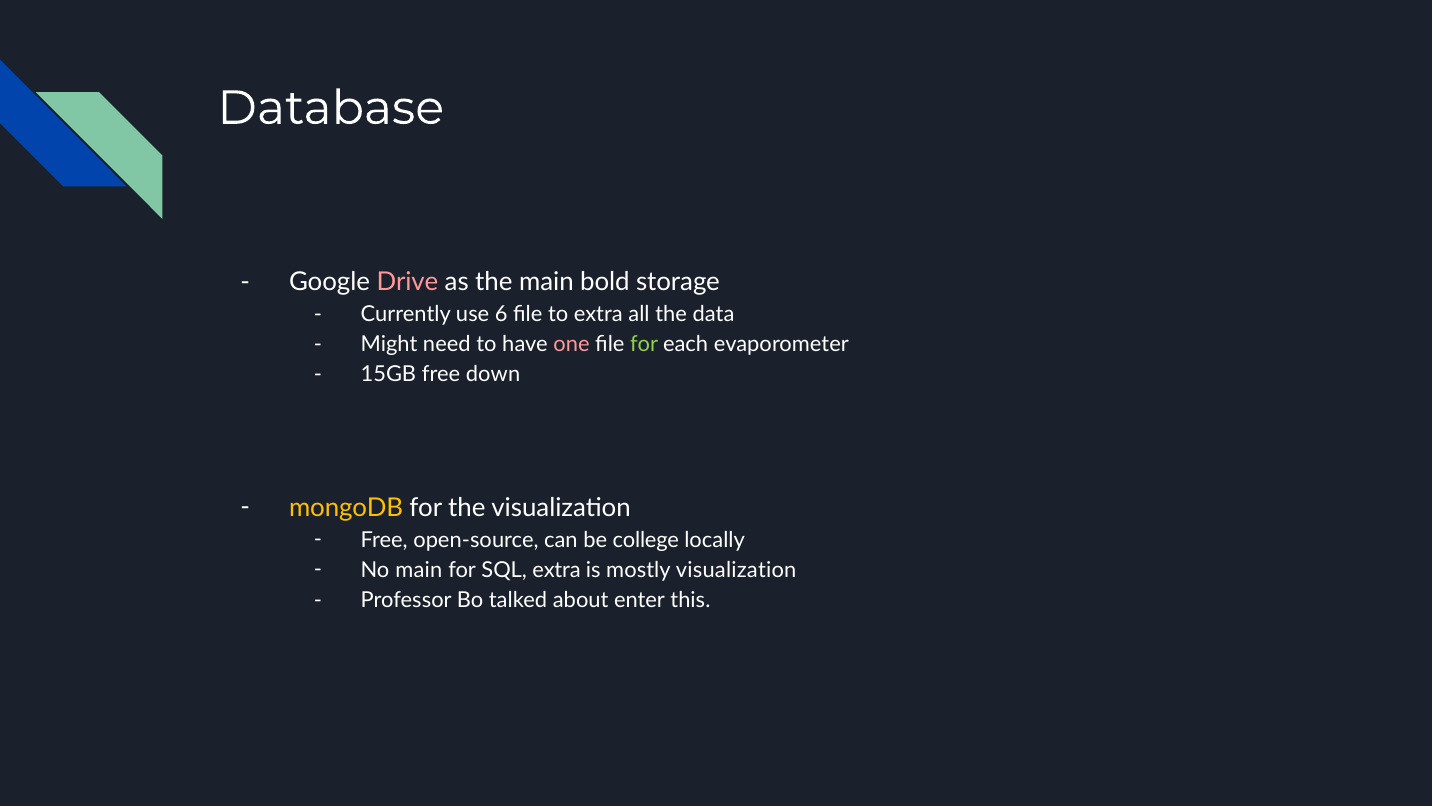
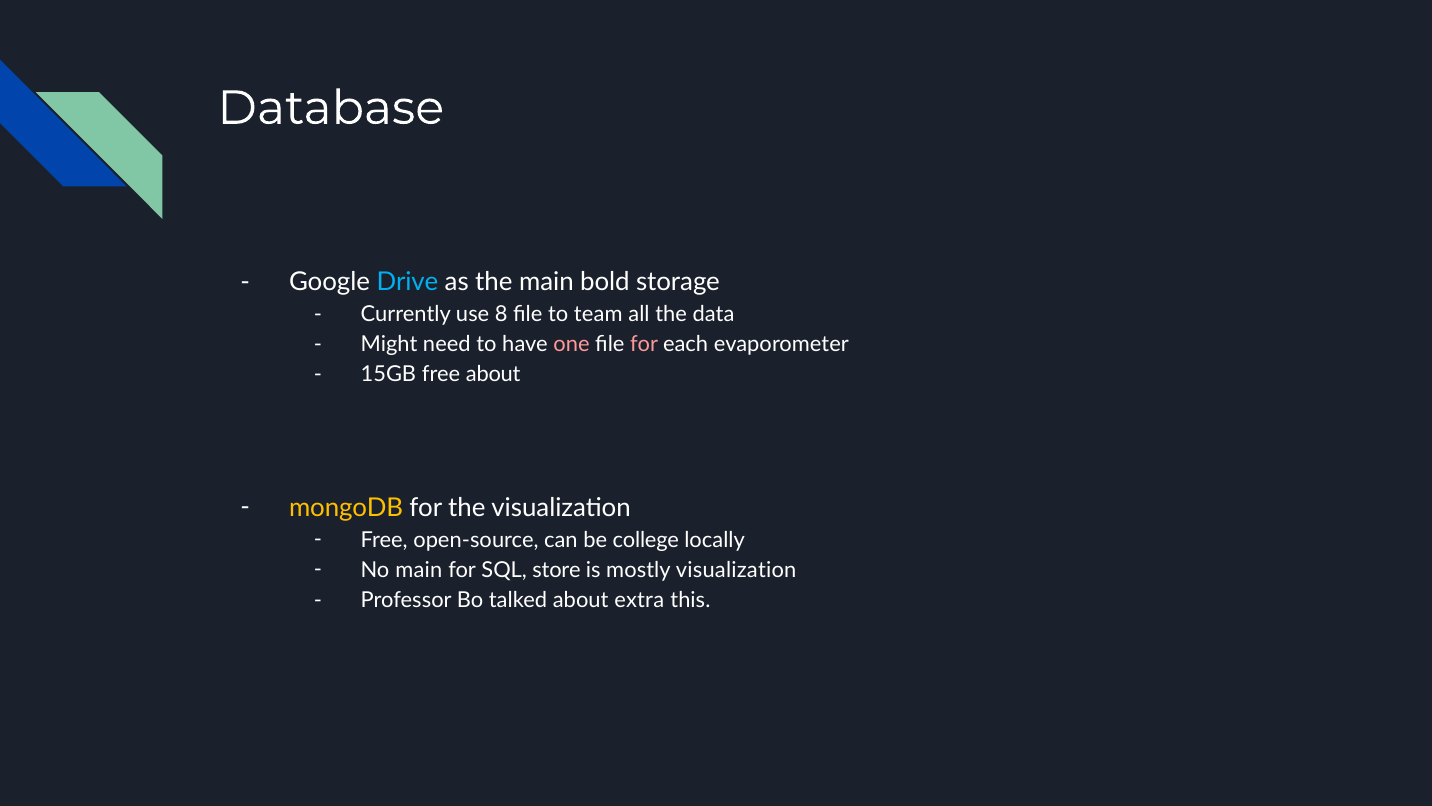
Drive colour: pink -> light blue
6: 6 -> 8
to extra: extra -> team
for at (644, 344) colour: light green -> pink
free down: down -> about
SQL extra: extra -> store
enter: enter -> extra
